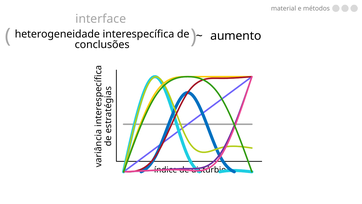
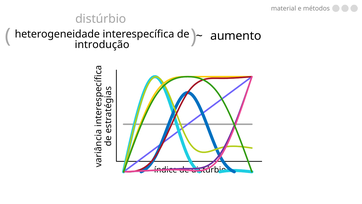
interface at (101, 19): interface -> distúrbio
conclusões: conclusões -> introdução
